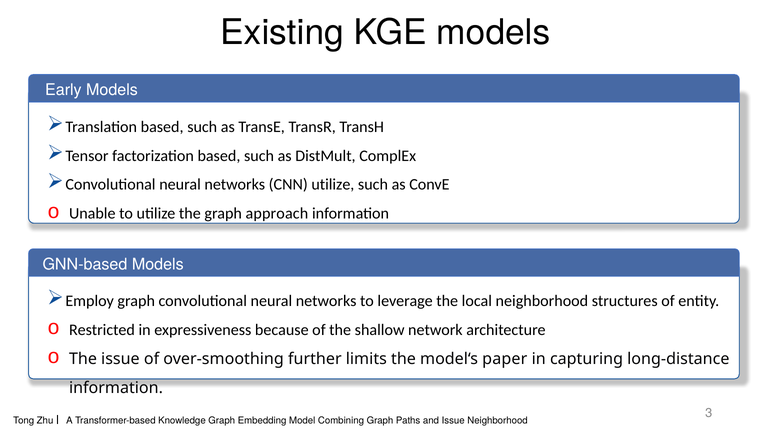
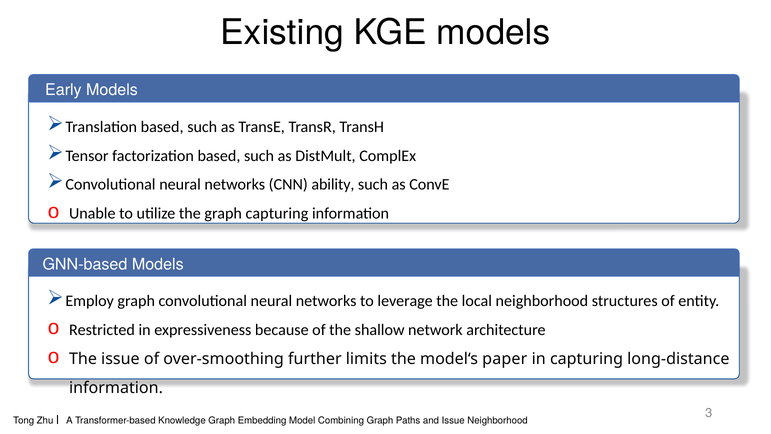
CNN utilize: utilize -> ability
graph approach: approach -> capturing
